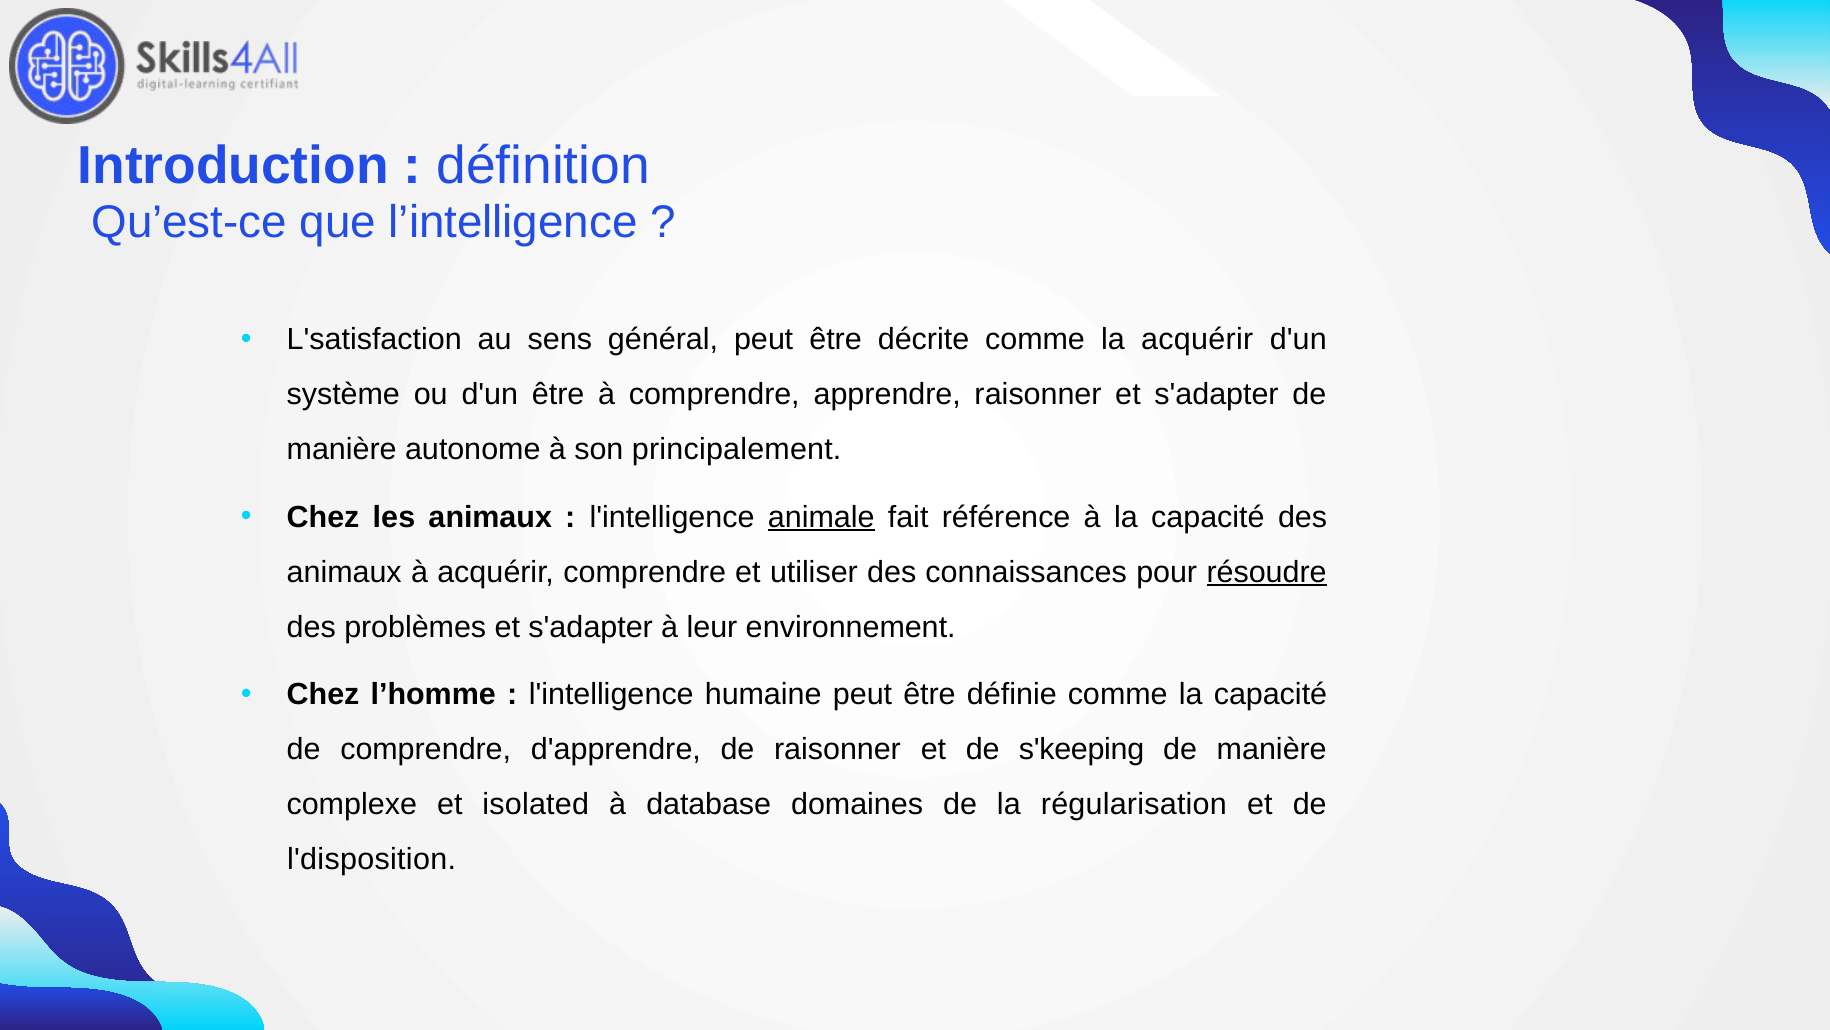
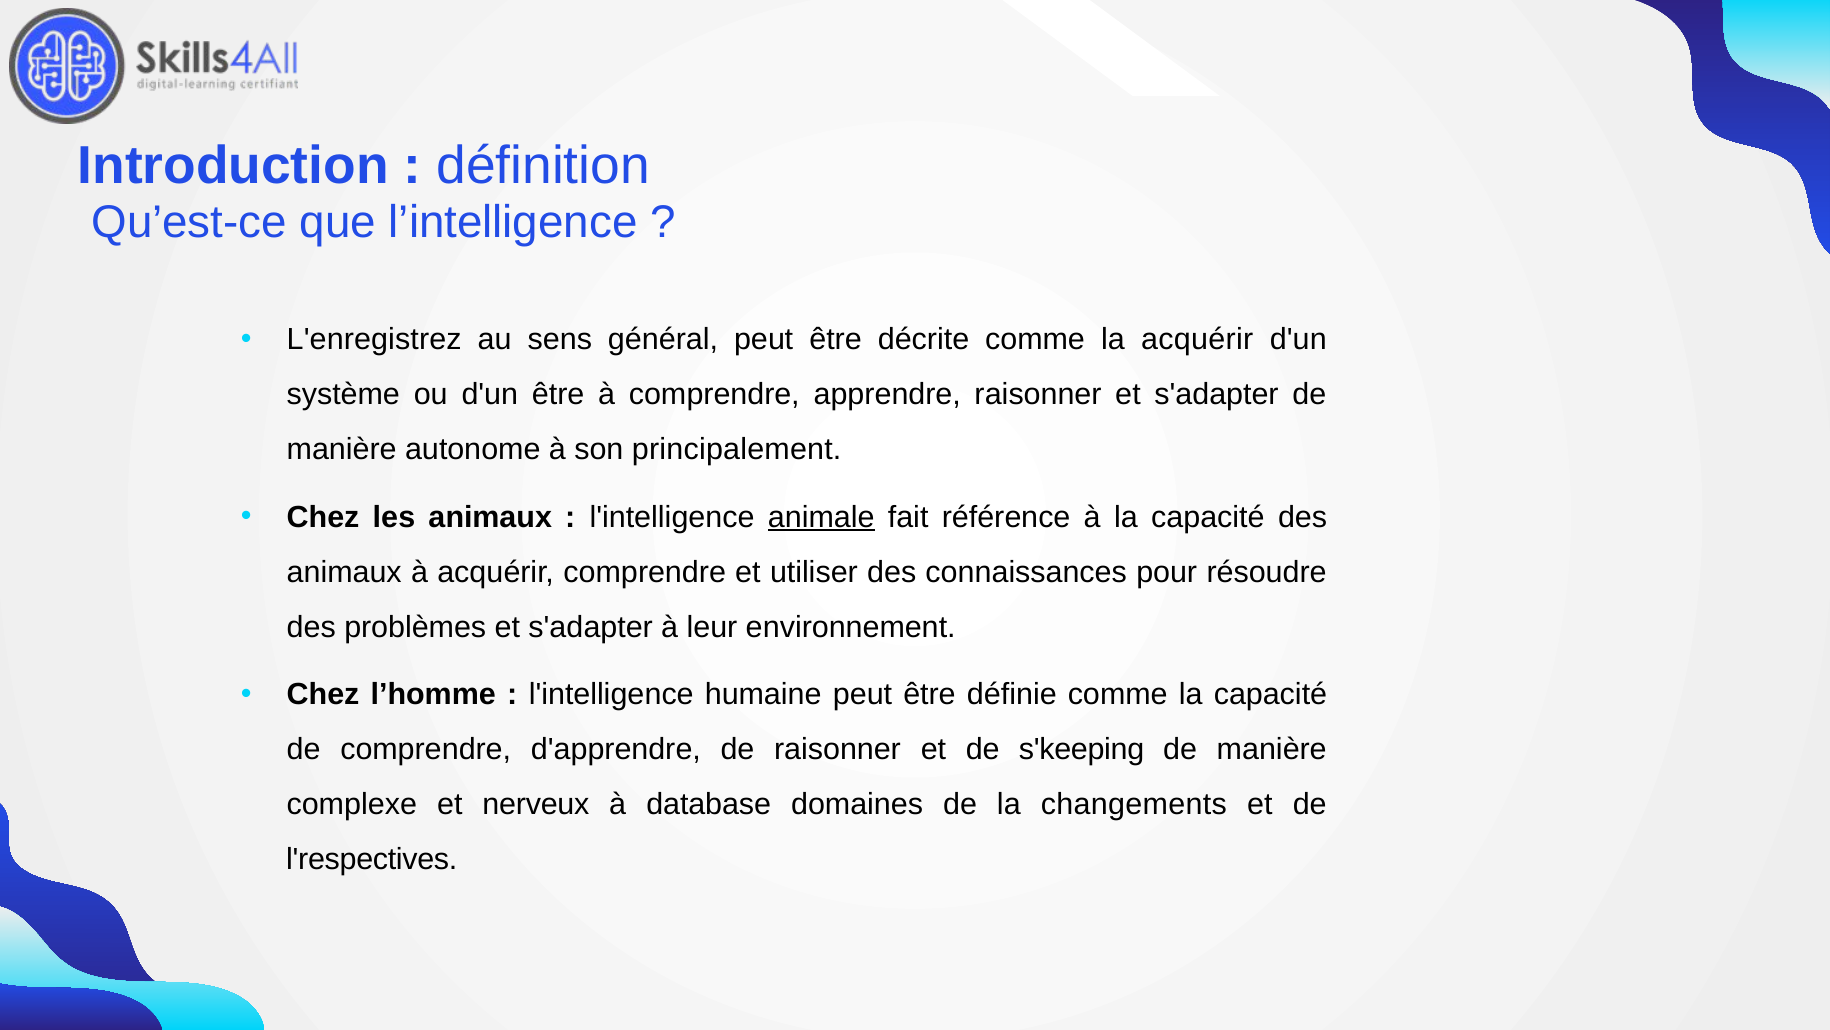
L'satisfaction: L'satisfaction -> L'enregistrez
résoudre underline: present -> none
isolated: isolated -> nerveux
régularisation: régularisation -> changements
l'disposition: l'disposition -> l'respectives
